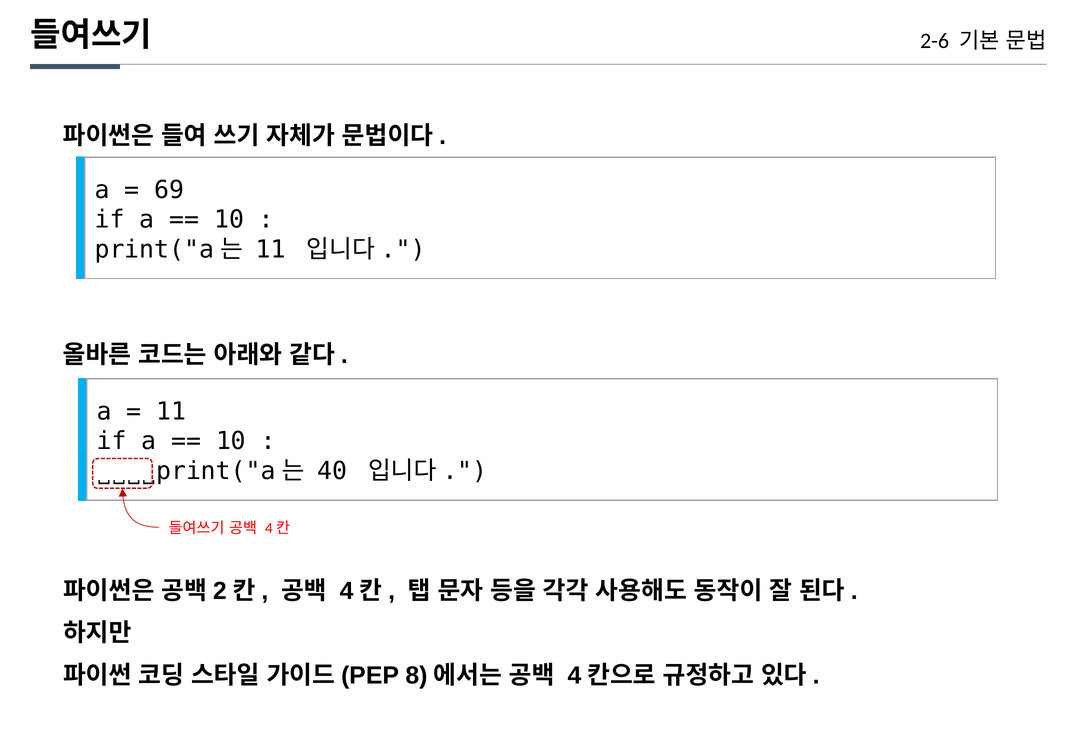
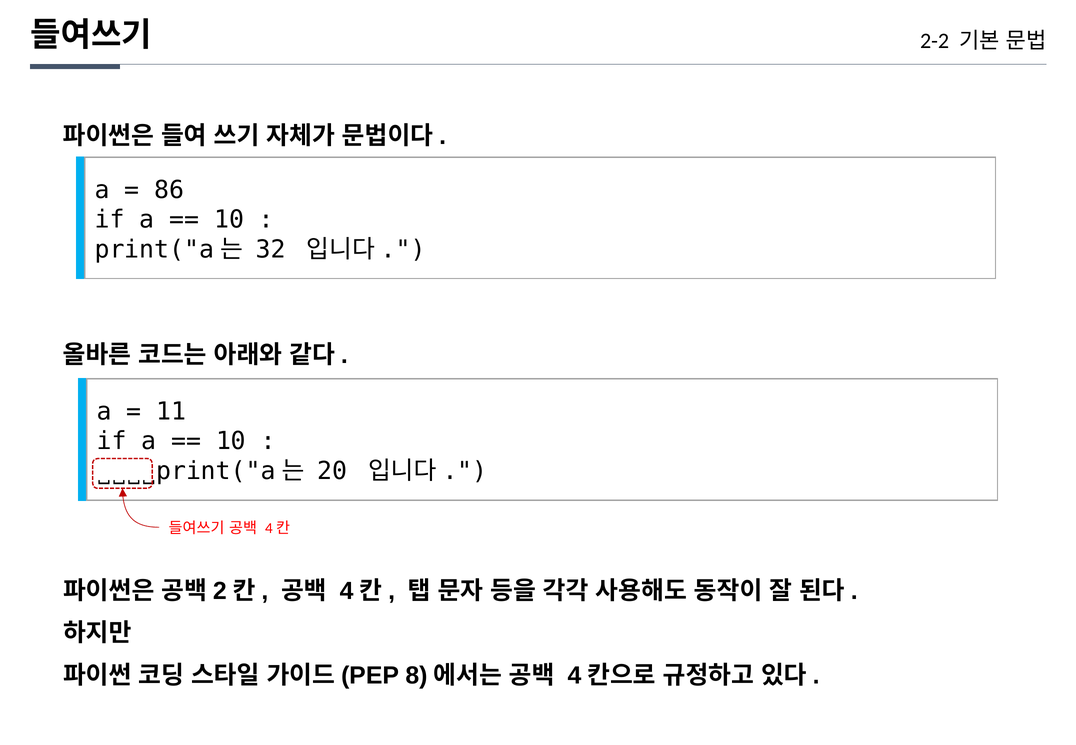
2-6: 2-6 -> 2-2
69: 69 -> 86
11 at (271, 249): 11 -> 32
40: 40 -> 20
